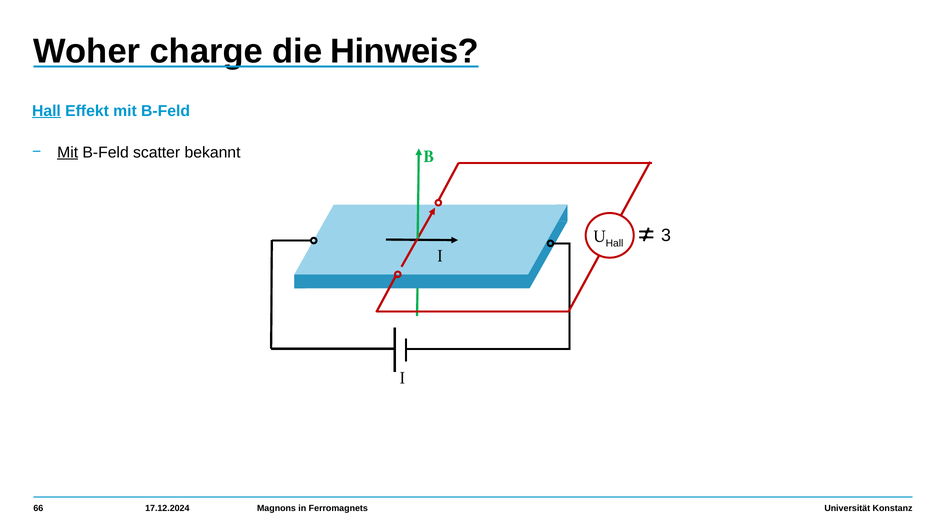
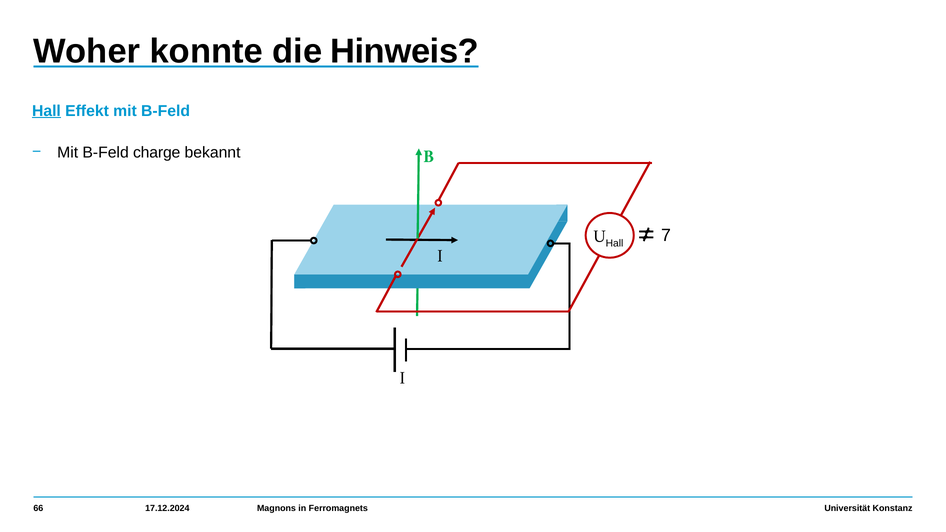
charge: charge -> konnte
Mit at (68, 152) underline: present -> none
scatter: scatter -> charge
3: 3 -> 7
